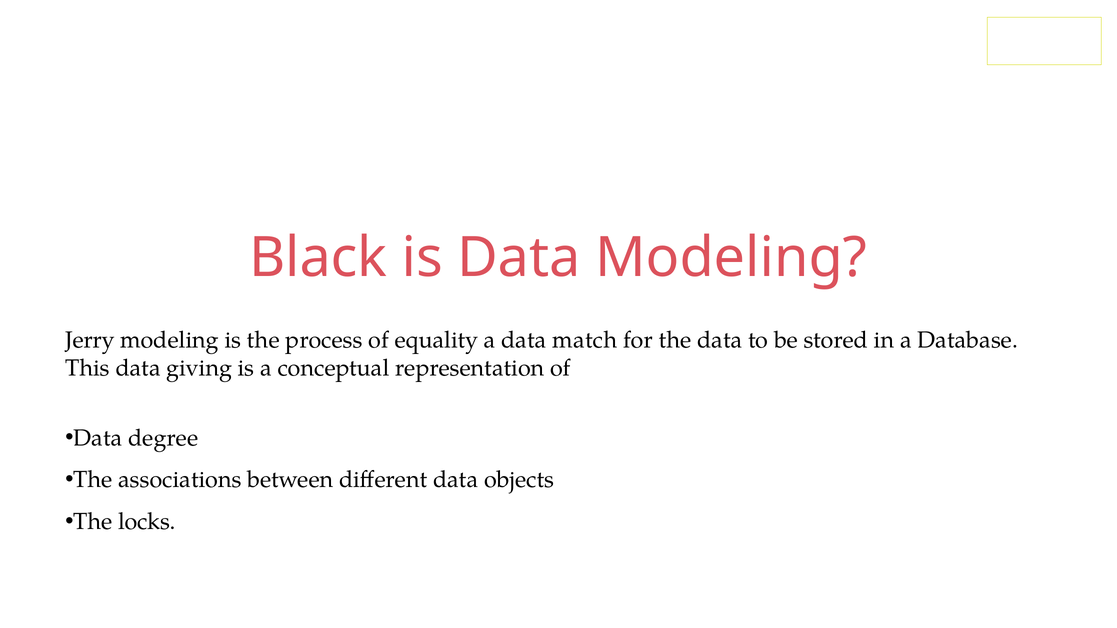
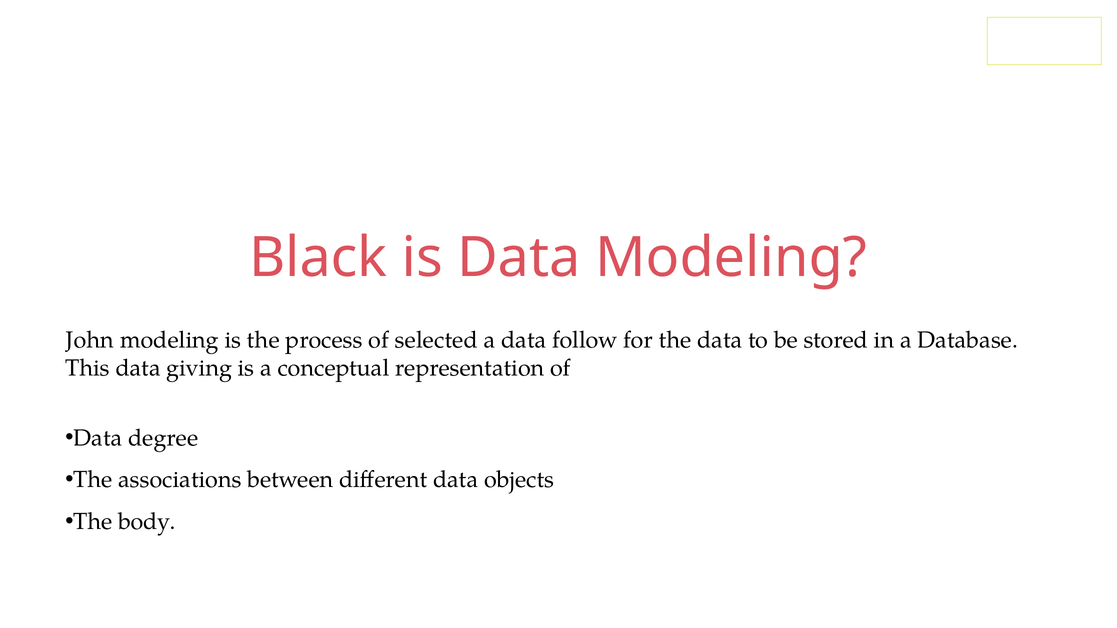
Jerry: Jerry -> John
equality: equality -> selected
match: match -> follow
locks: locks -> body
